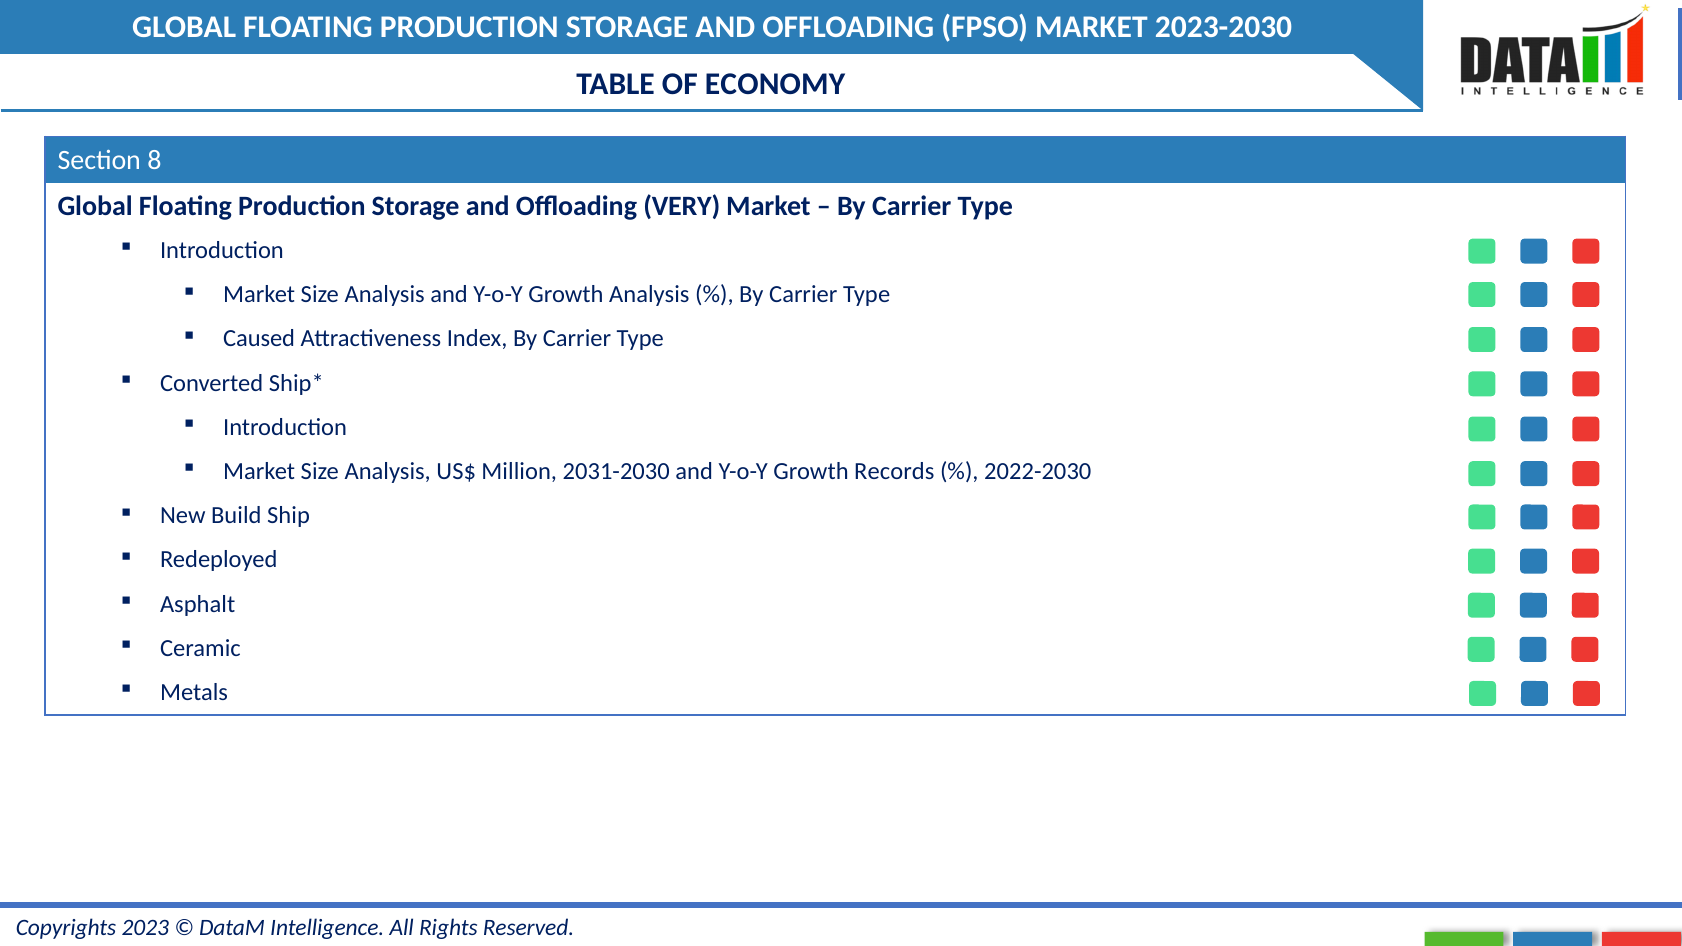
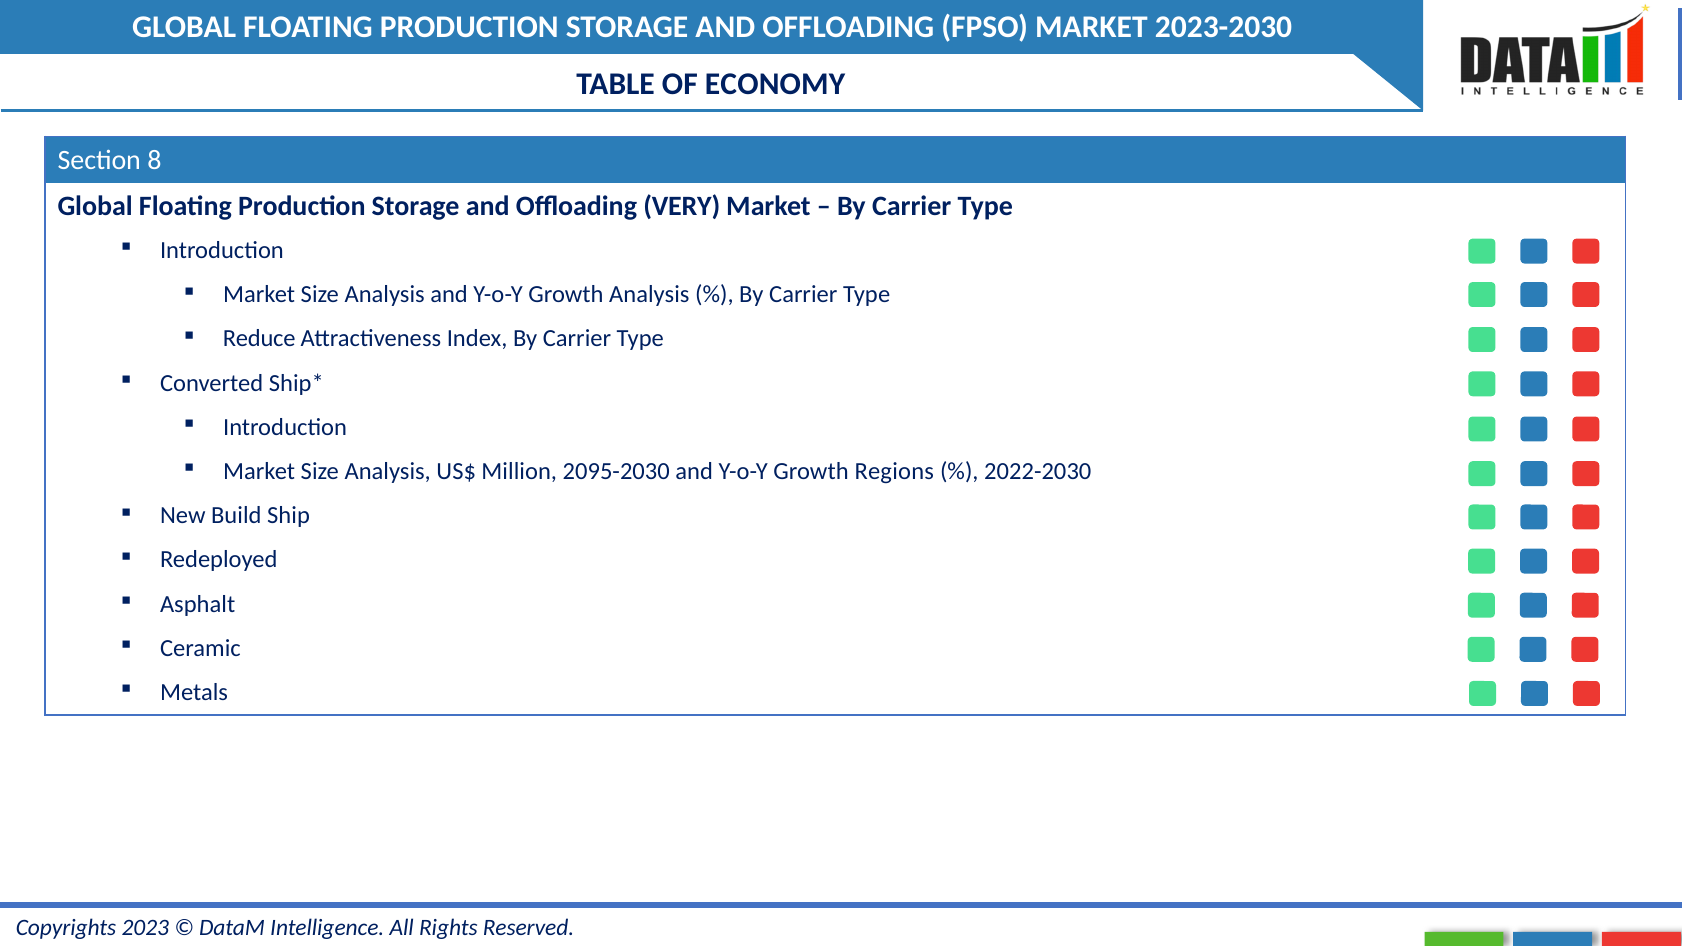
Caused: Caused -> Reduce
2031-2030: 2031-2030 -> 2095-2030
Records: Records -> Regions
